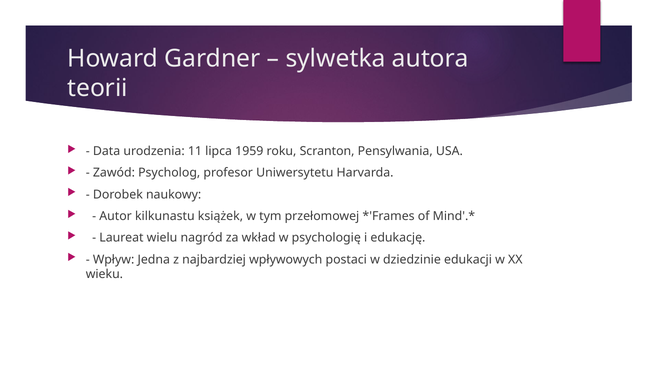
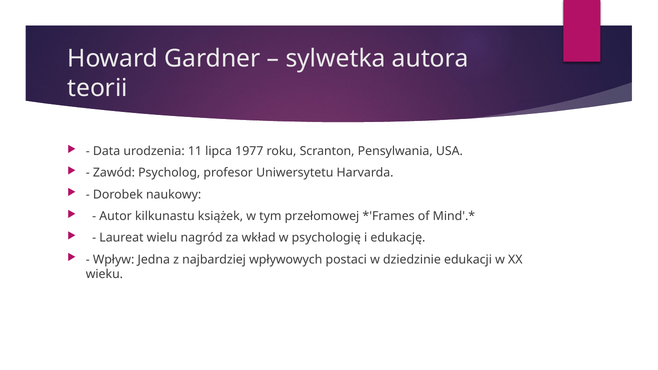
1959: 1959 -> 1977
